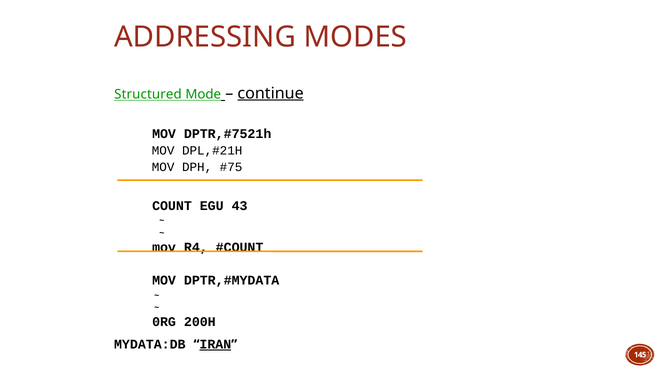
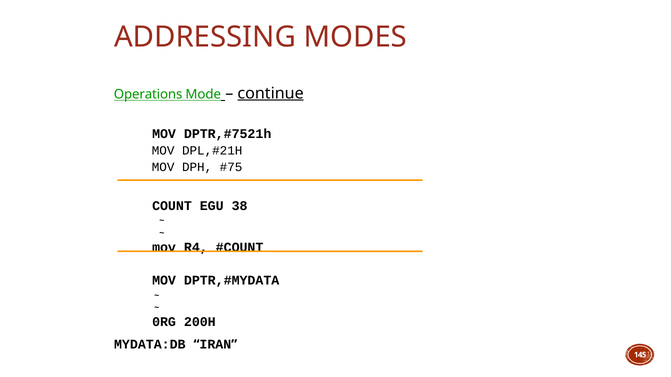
Structured: Structured -> Operations
43: 43 -> 38
IRAN underline: present -> none
